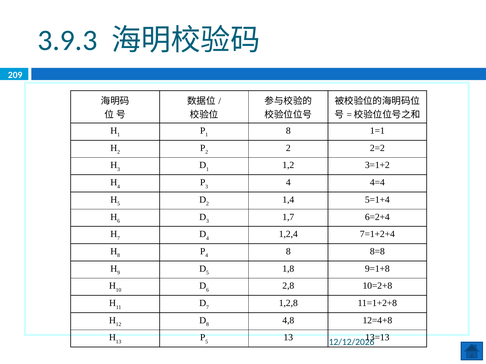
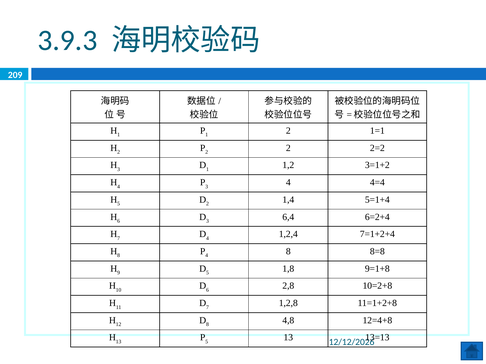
1 8: 8 -> 2
1,7: 1,7 -> 6,4
